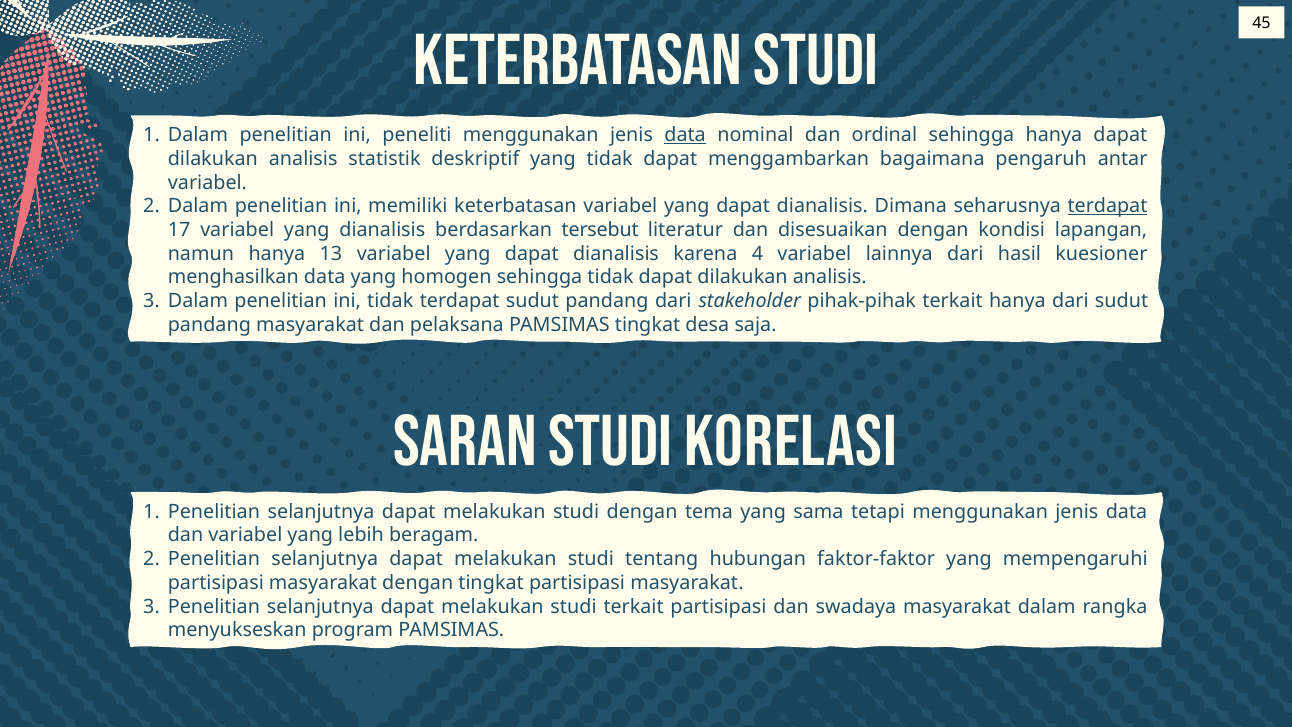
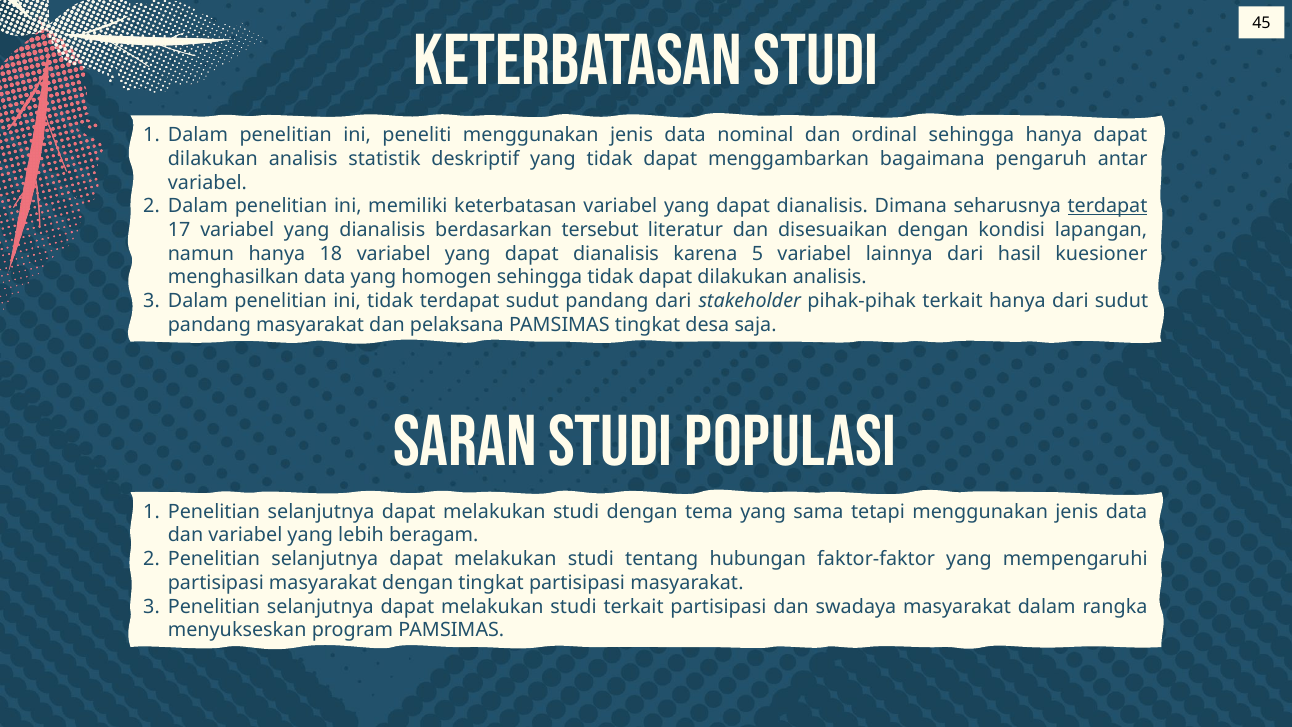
data at (685, 135) underline: present -> none
13: 13 -> 18
4: 4 -> 5
KORELASI: KORELASI -> POPULASI
